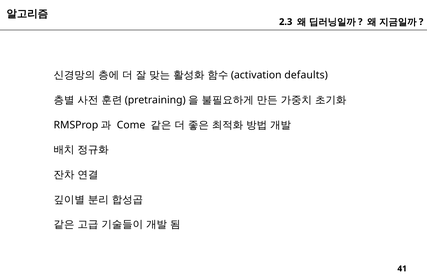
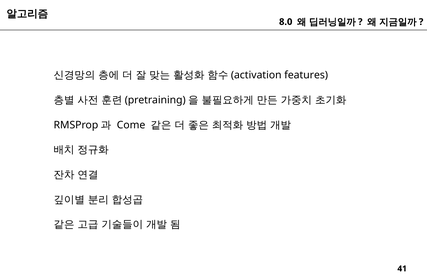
2.3: 2.3 -> 8.0
defaults: defaults -> features
